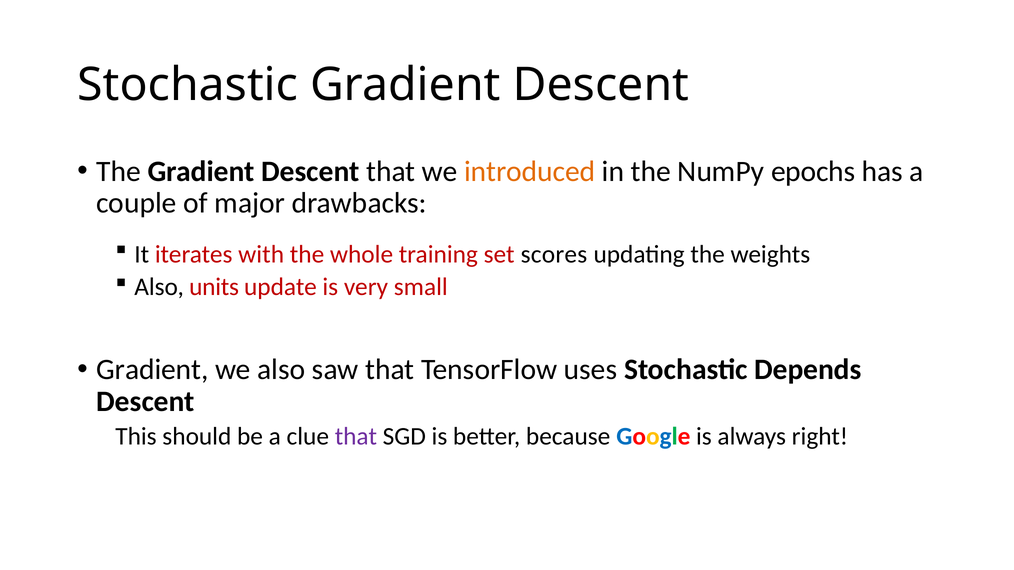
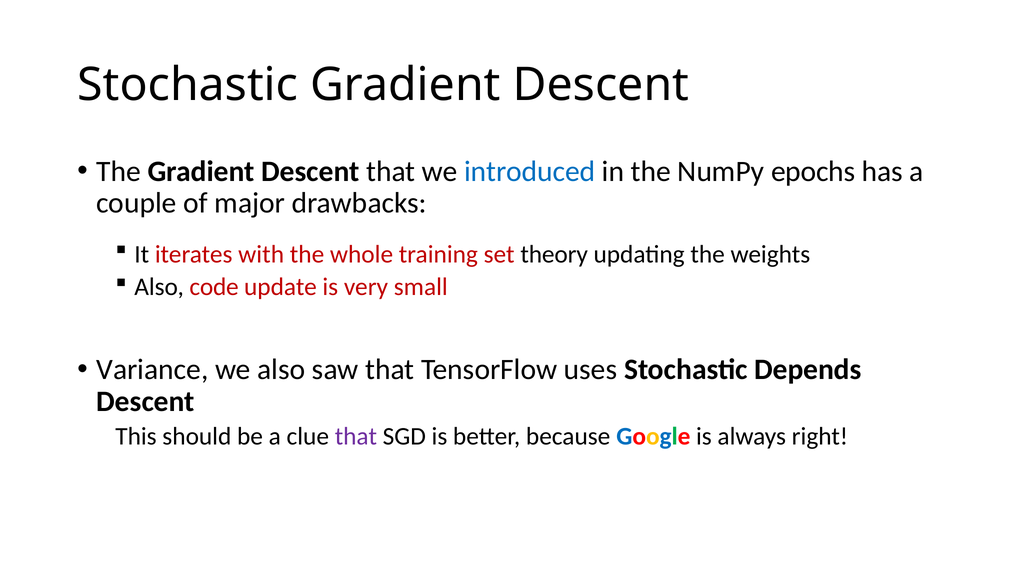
introduced colour: orange -> blue
scores: scores -> theory
units: units -> code
Gradient at (152, 370): Gradient -> Variance
